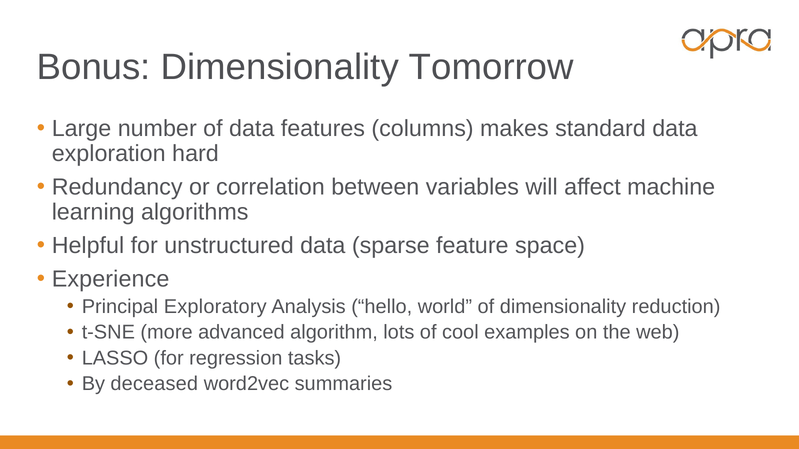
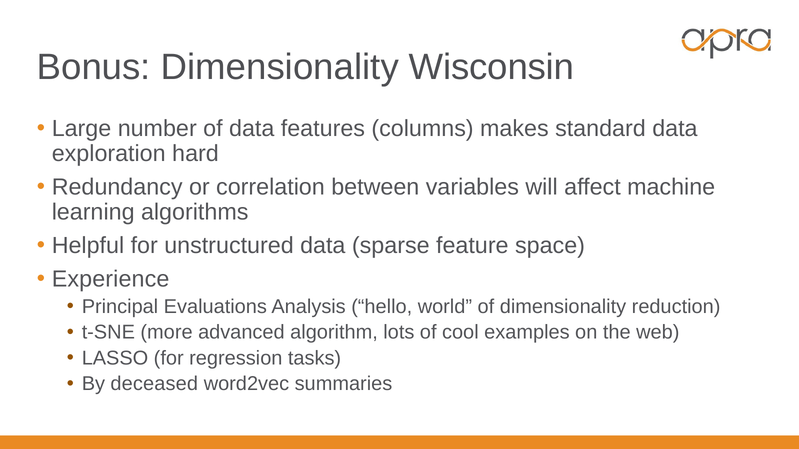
Tomorrow: Tomorrow -> Wisconsin
Exploratory: Exploratory -> Evaluations
